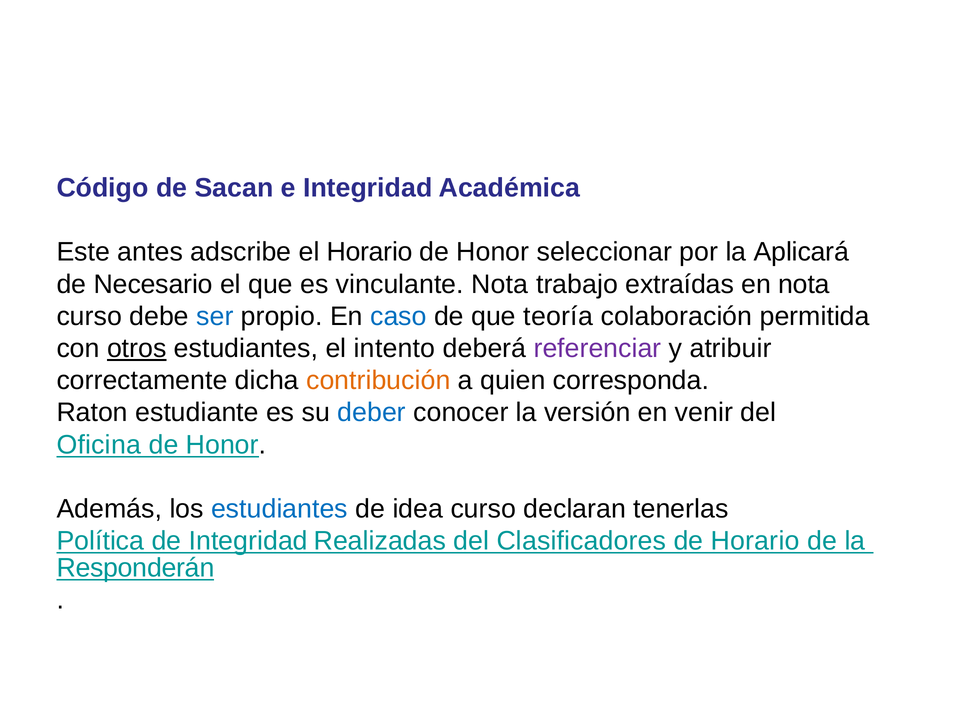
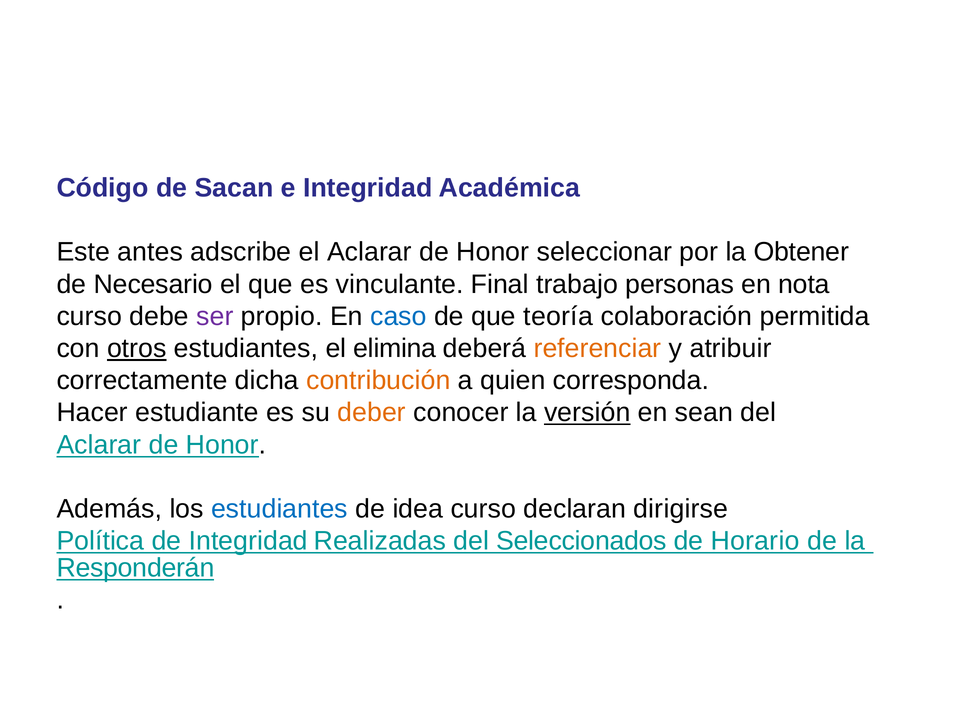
el Horario: Horario -> Aclarar
Aplicará: Aplicará -> Obtener
vinculante Nota: Nota -> Final
extraídas: extraídas -> personas
ser colour: blue -> purple
intento: intento -> elimina
referenciar colour: purple -> orange
Raton: Raton -> Hacer
deber colour: blue -> orange
versión underline: none -> present
venir: venir -> sean
Oficina at (99, 444): Oficina -> Aclarar
tenerlas: tenerlas -> dirigirse
Clasificadores: Clasificadores -> Seleccionados
